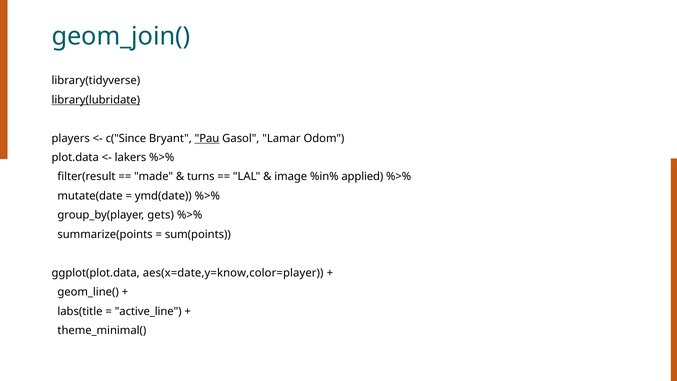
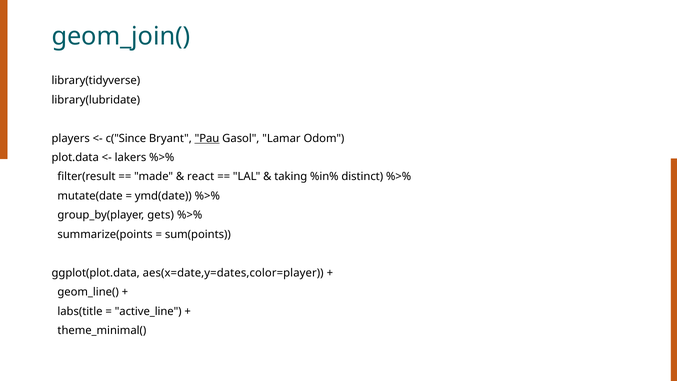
library(lubridate underline: present -> none
turns: turns -> react
image: image -> taking
applied: applied -> distinct
aes(x=date,y=know,color=player: aes(x=date,y=know,color=player -> aes(x=date,y=dates,color=player
